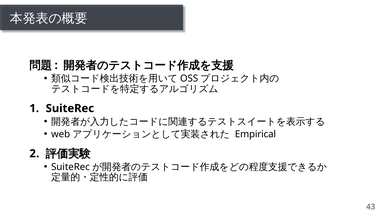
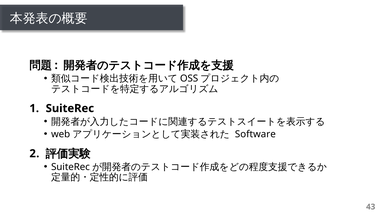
Empirical: Empirical -> Software
